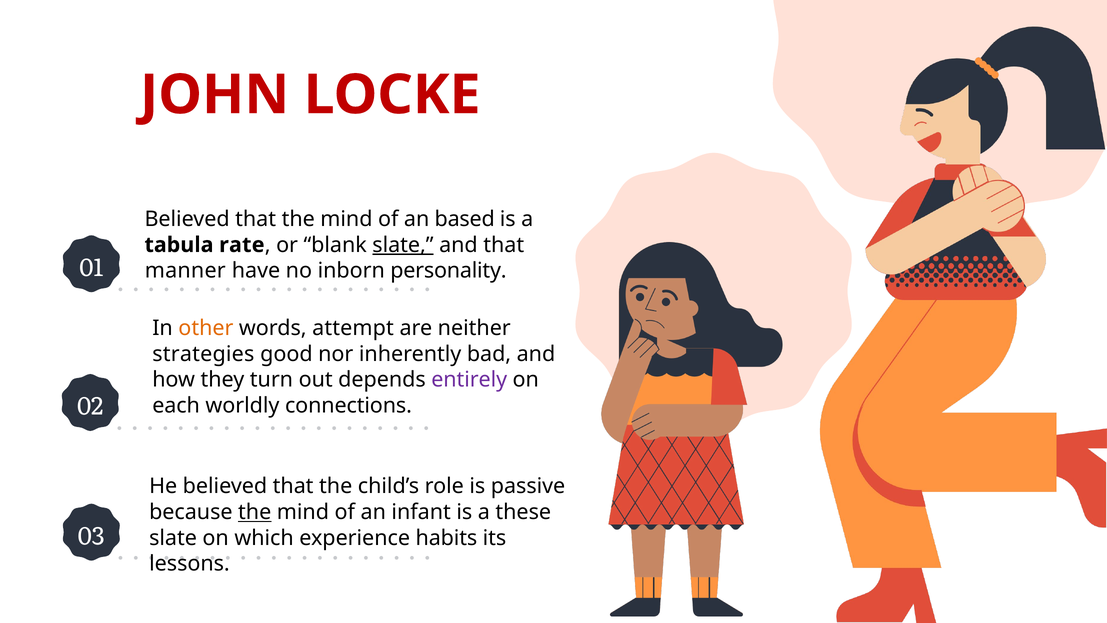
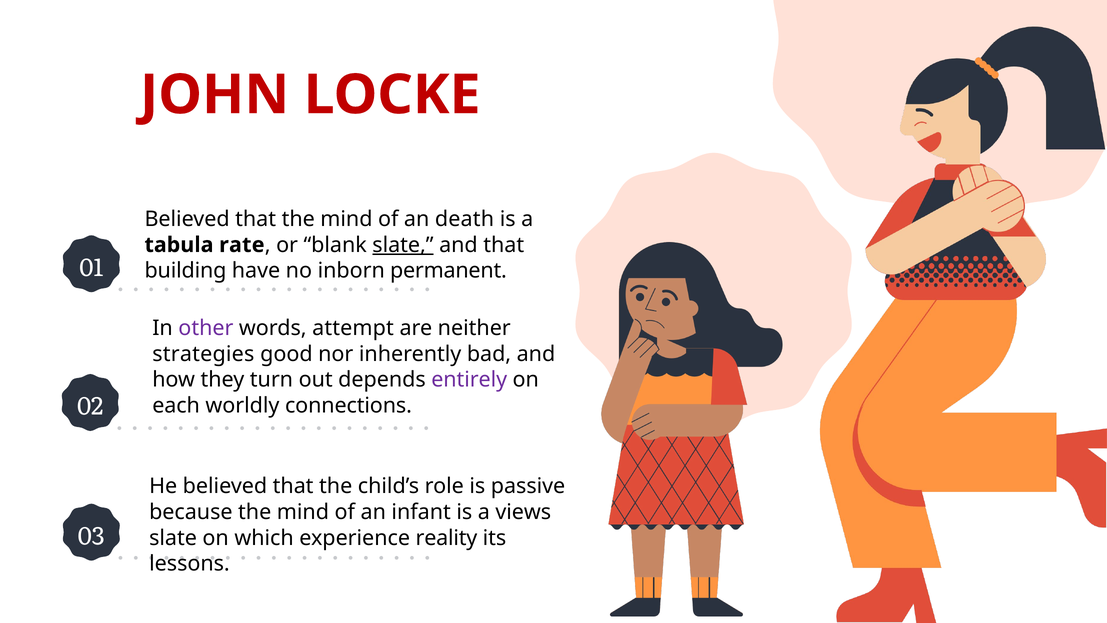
based: based -> death
manner: manner -> building
personality: personality -> permanent
other colour: orange -> purple
the at (255, 512) underline: present -> none
these: these -> views
habits: habits -> reality
